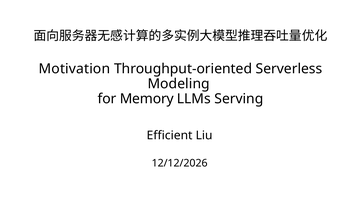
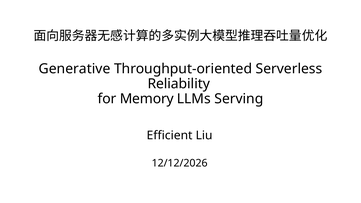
Motivation: Motivation -> Generative
Modeling: Modeling -> Reliability
